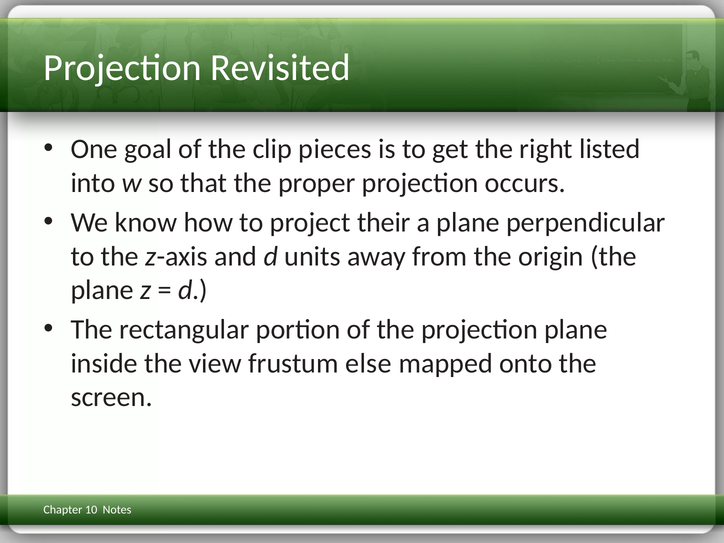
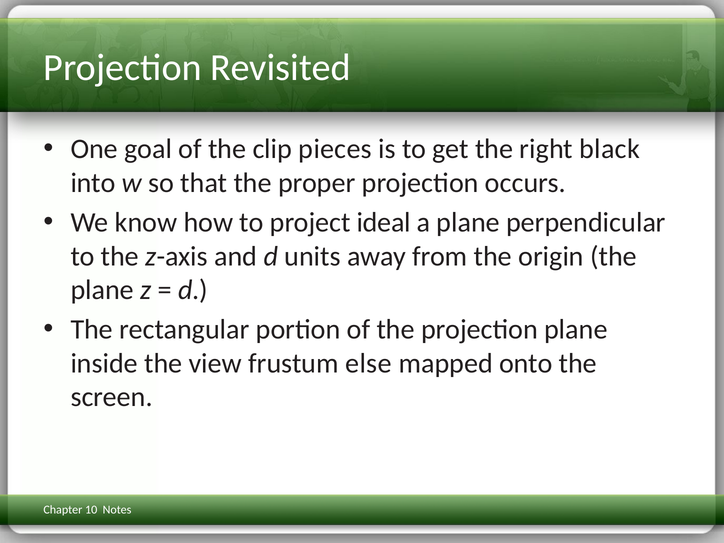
listed: listed -> black
their: their -> ideal
